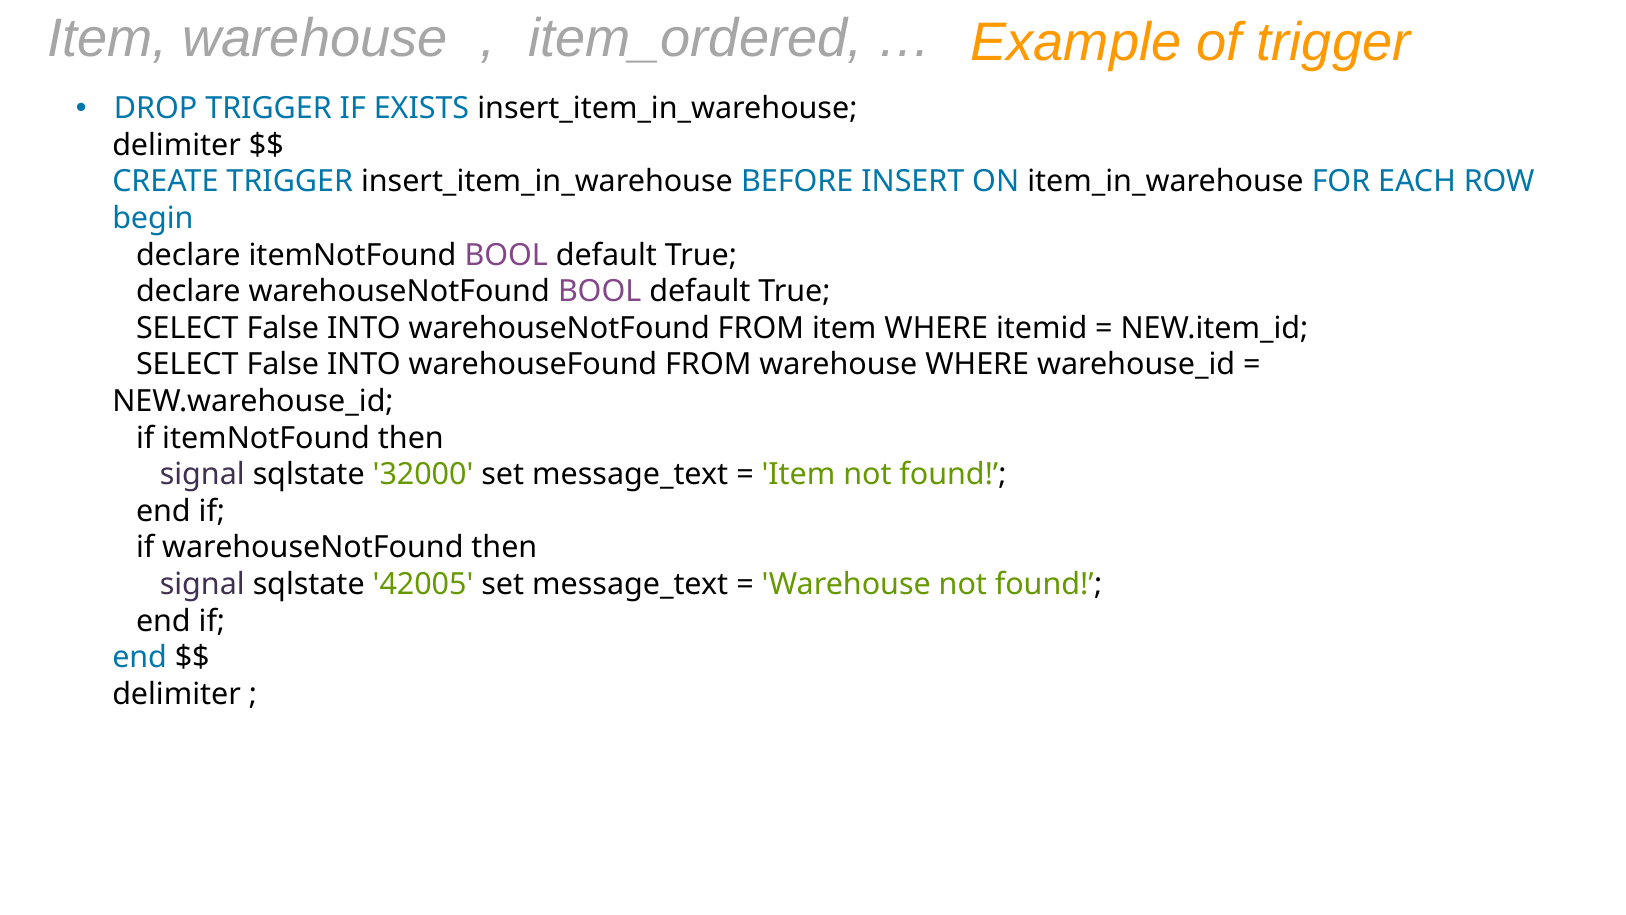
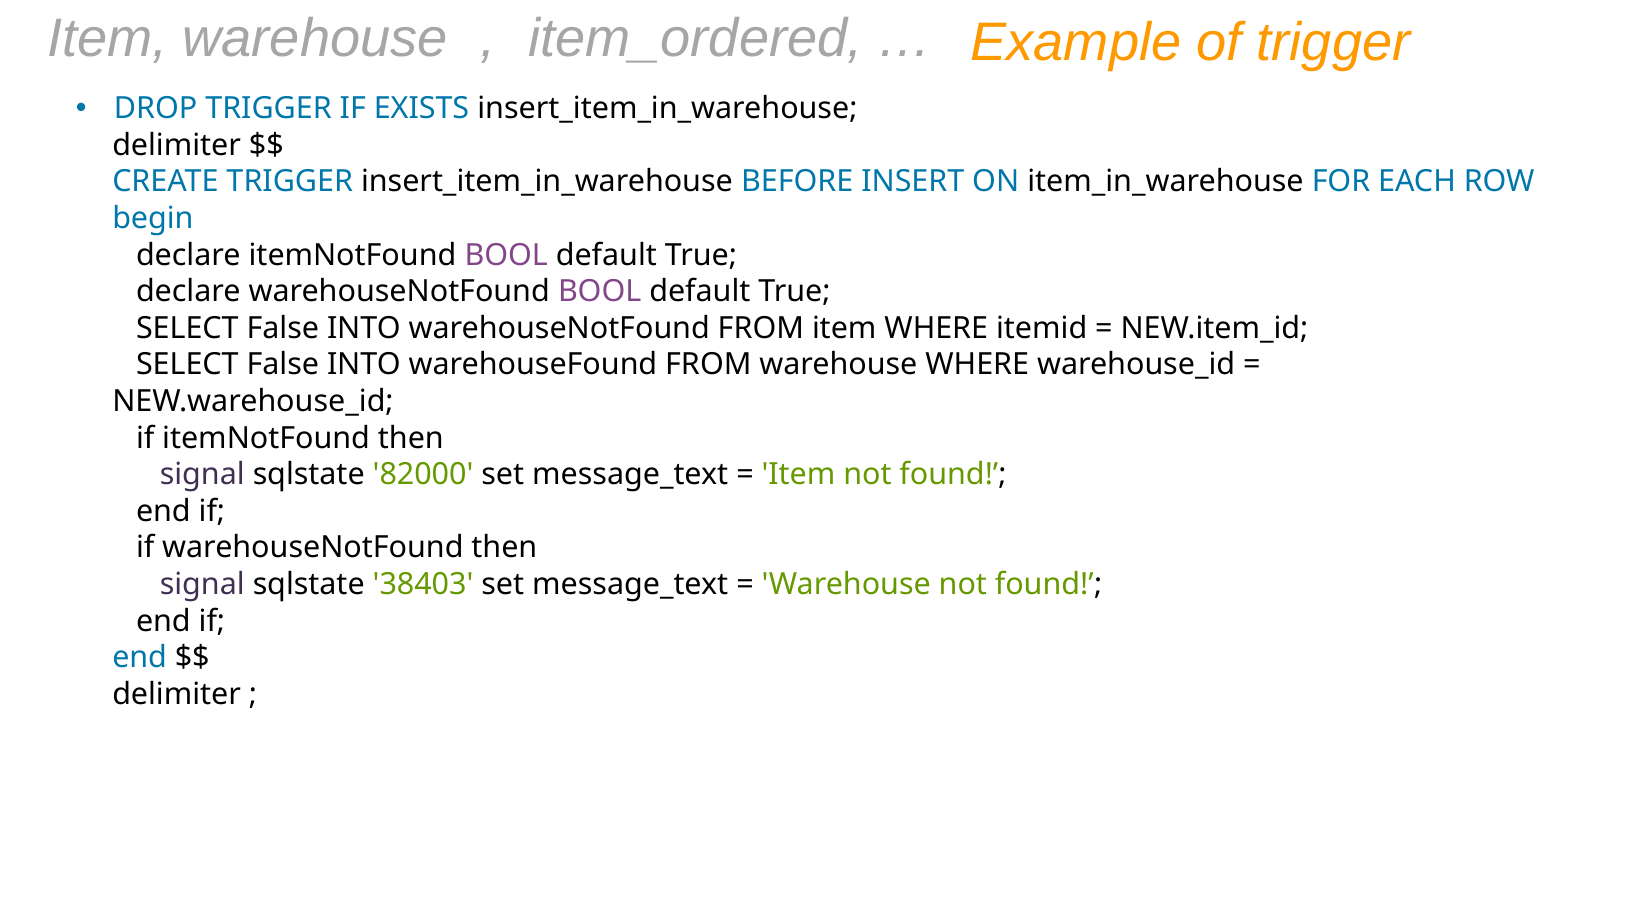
32000: 32000 -> 82000
42005: 42005 -> 38403
